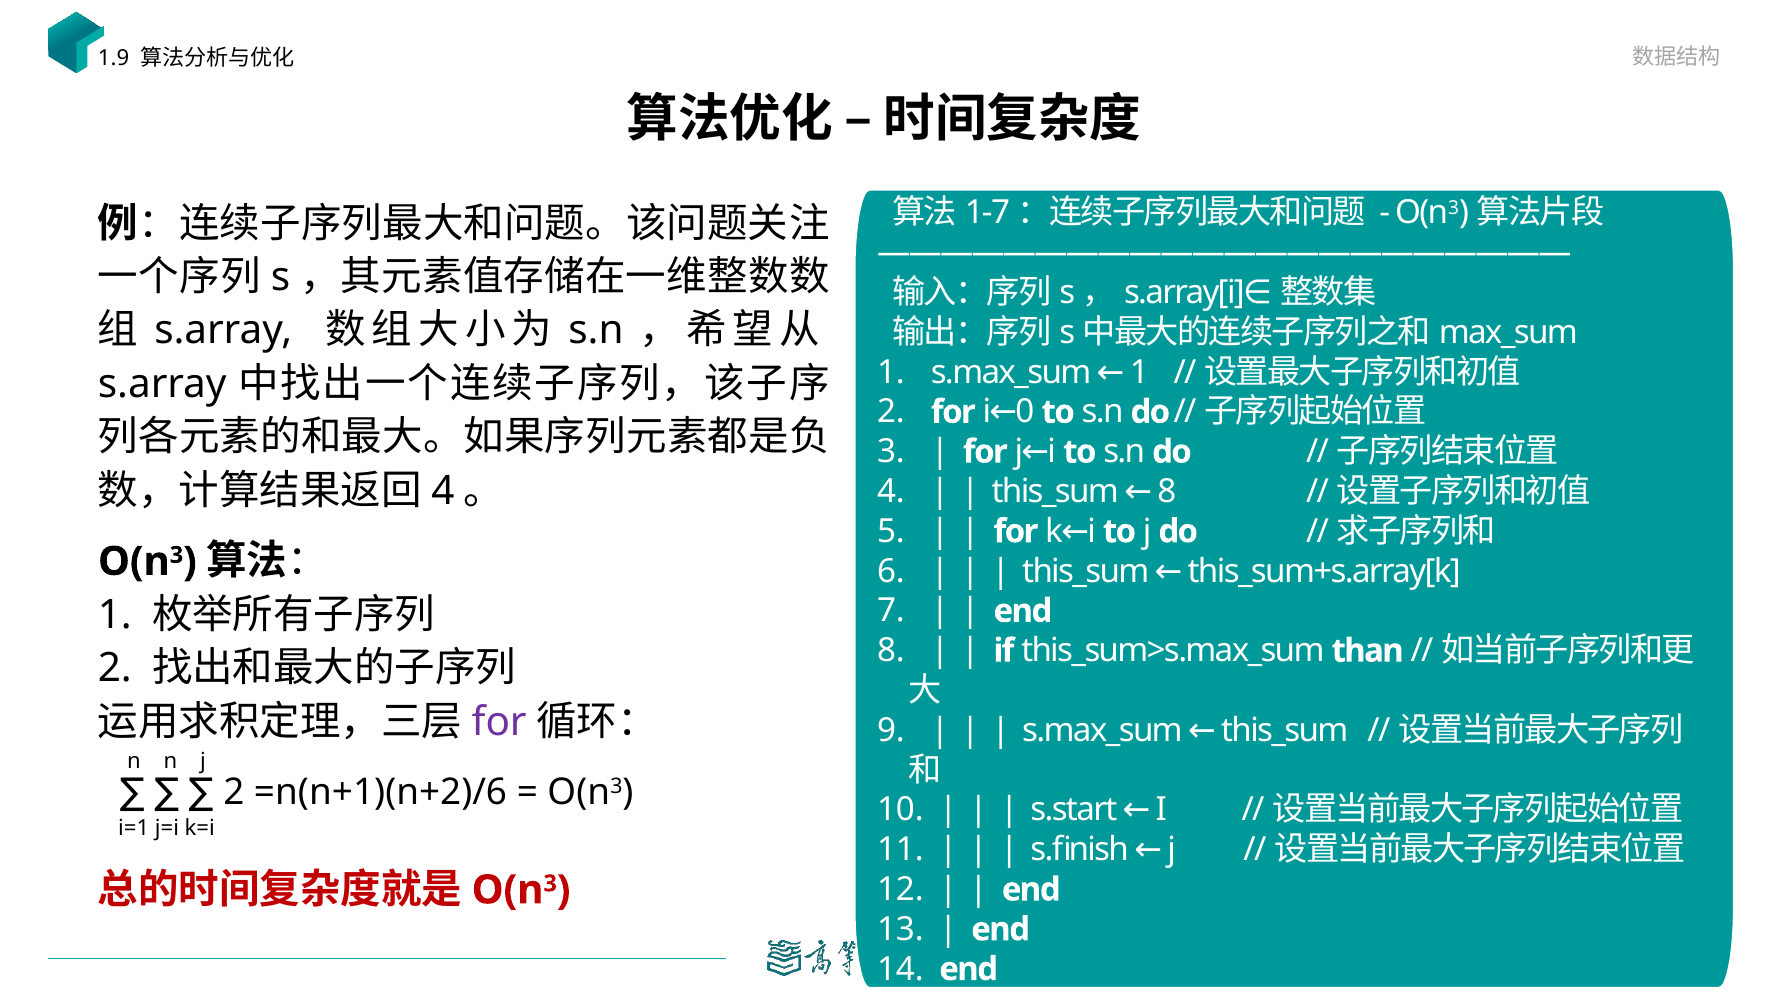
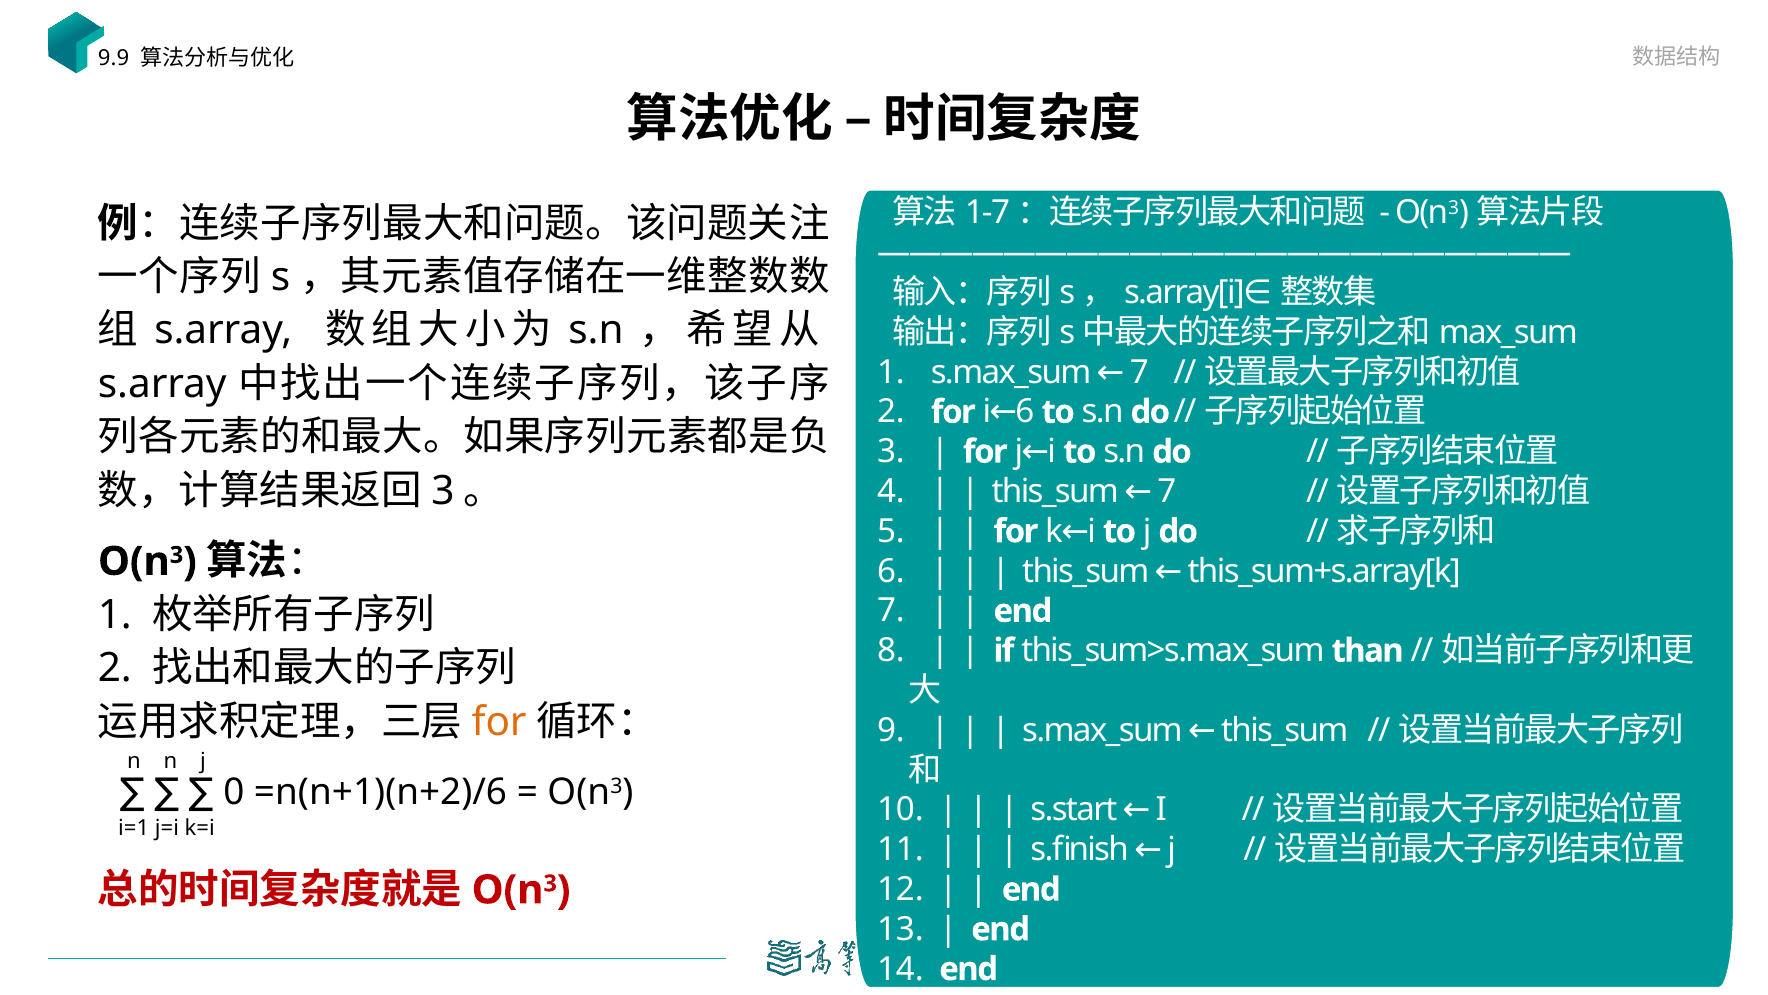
1.9: 1.9 -> 9.9
s.max_sum 1: 1 -> 7
i 0: 0 -> 6
4 at (443, 491): 4 -> 3
this_sum 8: 8 -> 7
for at (499, 721) colour: purple -> orange
2 at (234, 792): 2 -> 0
